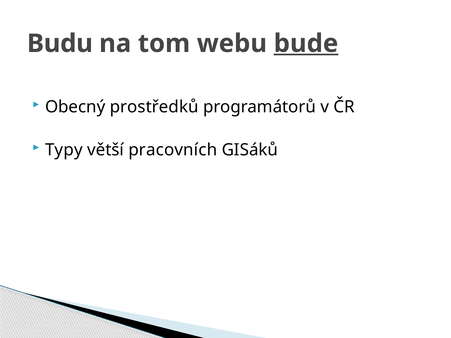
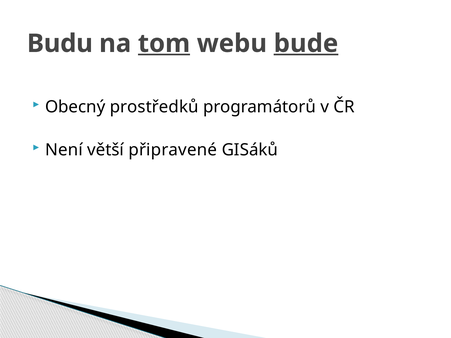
tom underline: none -> present
Typy: Typy -> Není
pracovních: pracovních -> připravené
